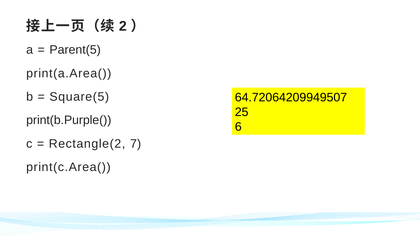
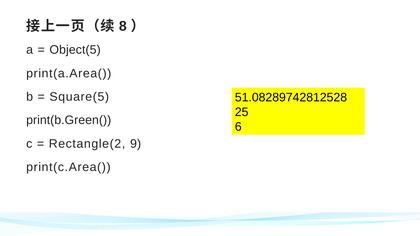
2: 2 -> 8
Parent(5: Parent(5 -> Object(5
64.72064209949507: 64.72064209949507 -> 51.08289742812528
print(b.Purple(: print(b.Purple( -> print(b.Green(
7: 7 -> 9
